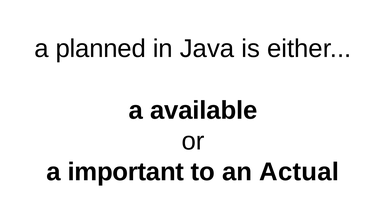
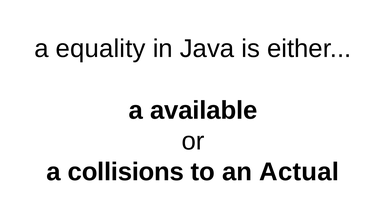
planned: planned -> equality
important: important -> collisions
